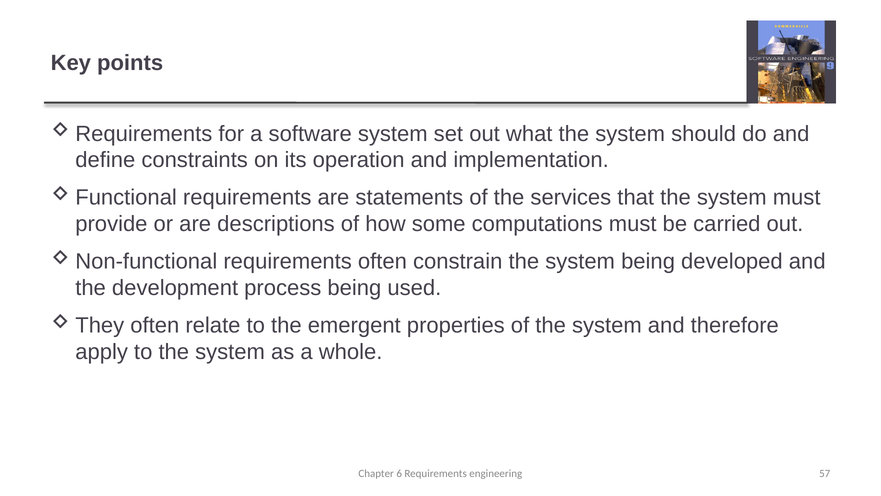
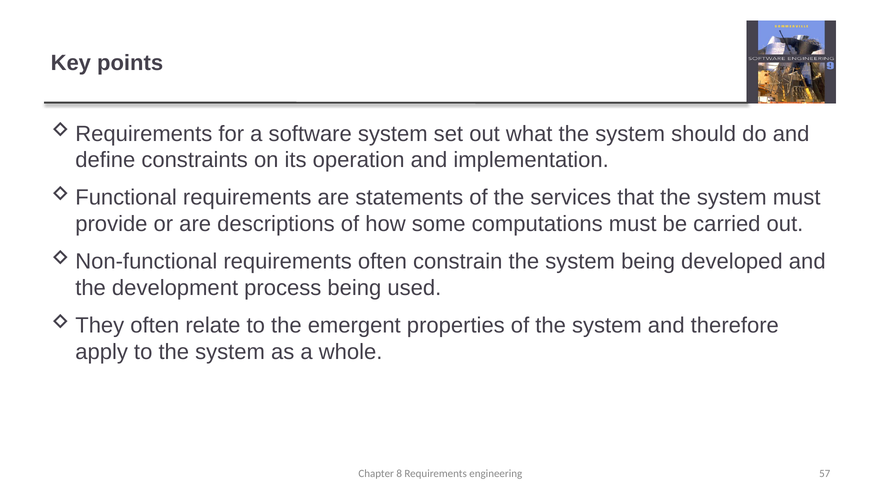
6: 6 -> 8
